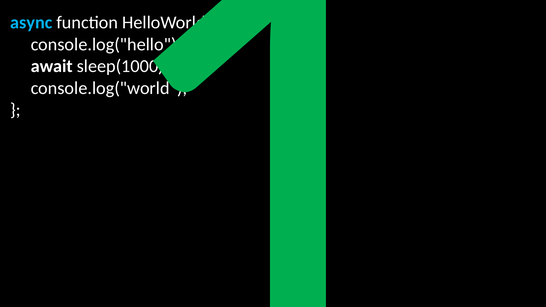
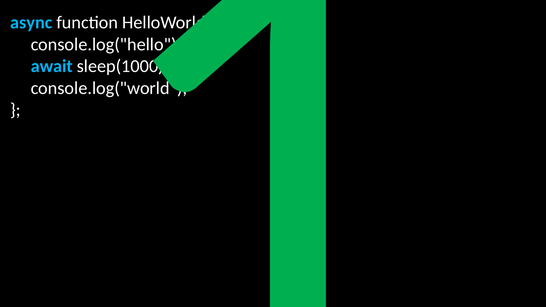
await colour: white -> light blue
